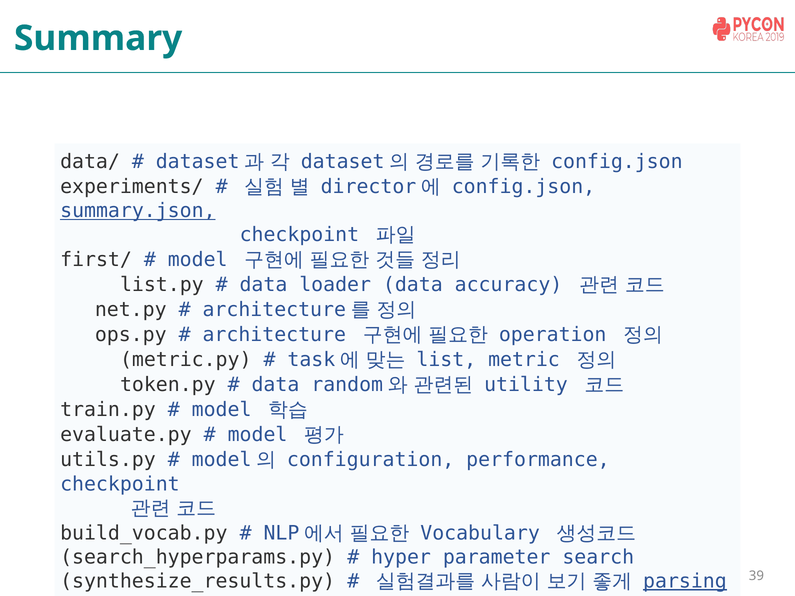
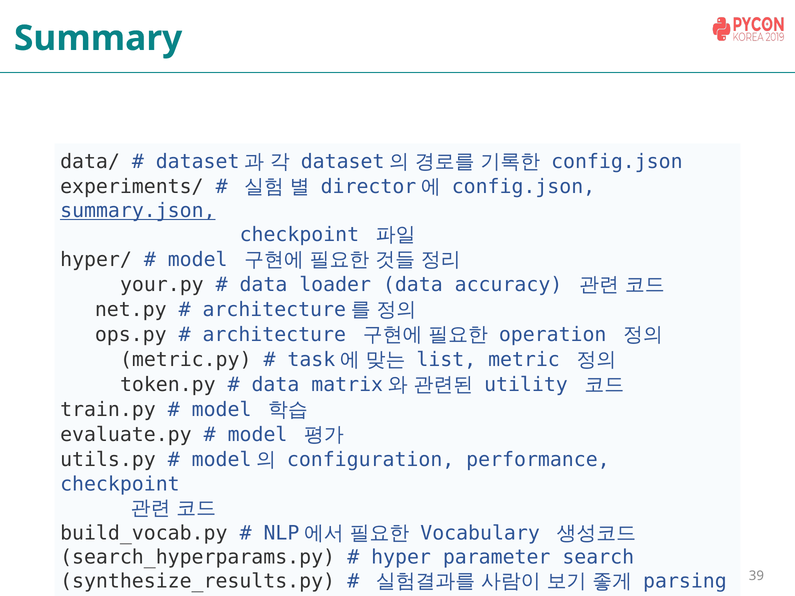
first/: first/ -> hyper/
list.py: list.py -> your.py
random: random -> matrix
parsing underline: present -> none
